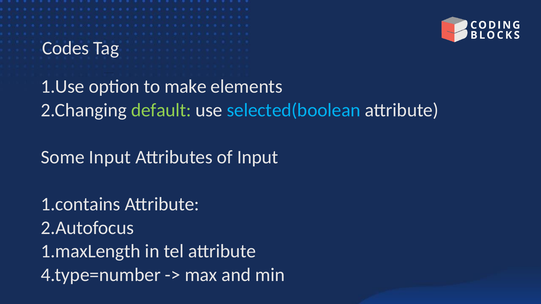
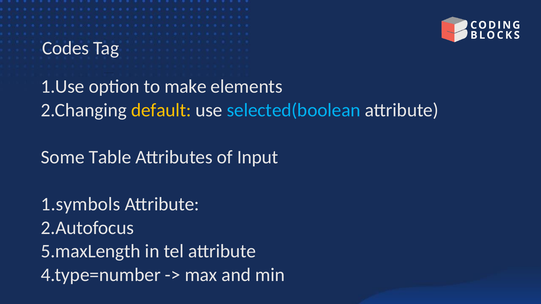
default colour: light green -> yellow
Some Input: Input -> Table
1.contains: 1.contains -> 1.symbols
1.maxLength: 1.maxLength -> 5.maxLength
